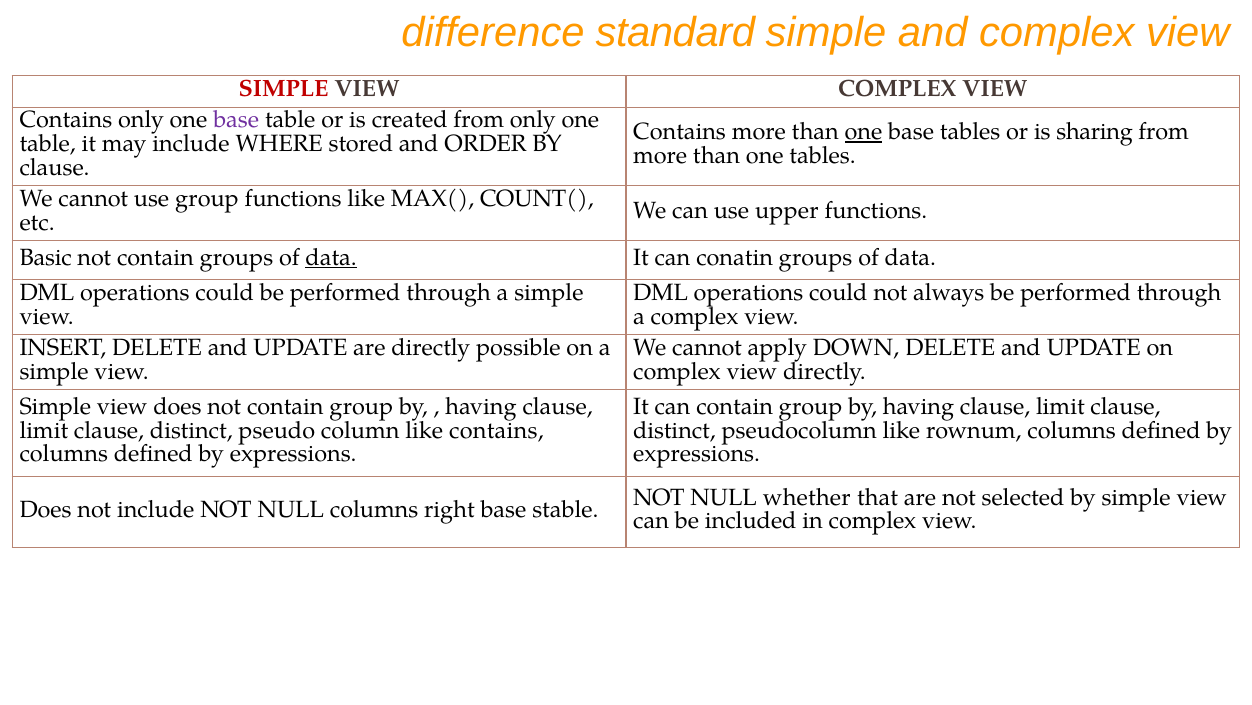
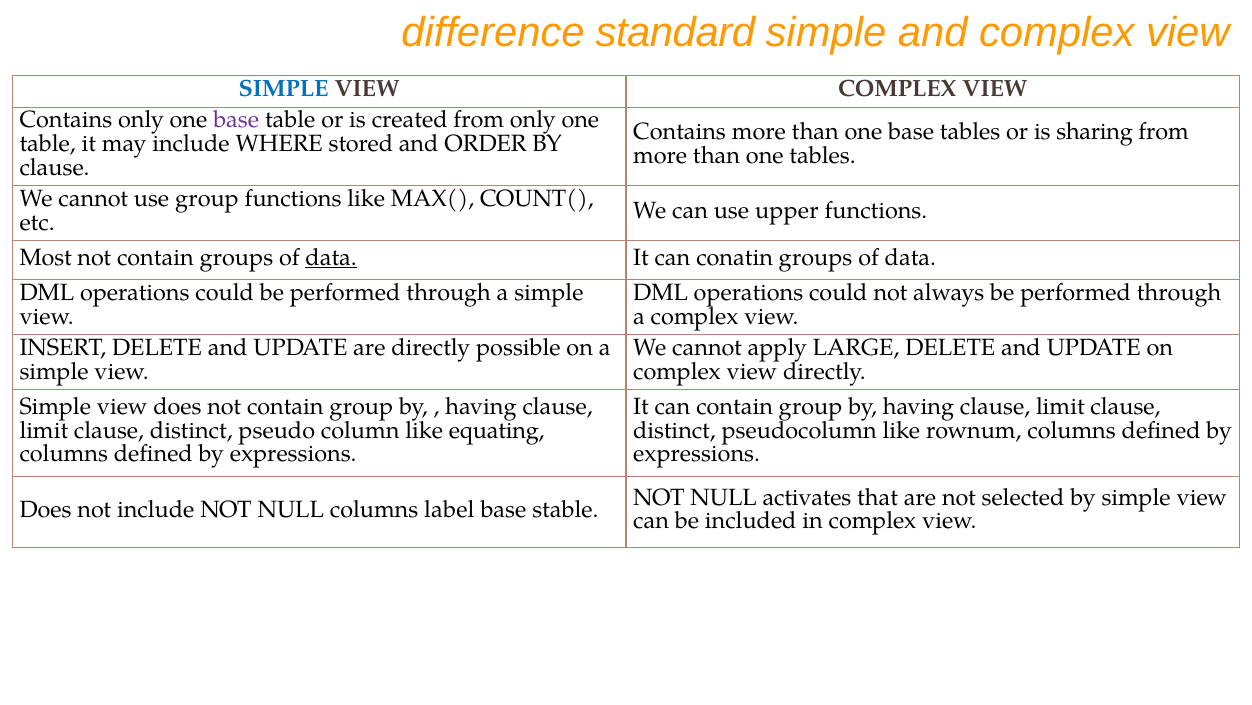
SIMPLE at (284, 89) colour: red -> blue
one at (864, 132) underline: present -> none
Basic: Basic -> Most
DOWN: DOWN -> LARGE
like contains: contains -> equating
whether: whether -> activates
right: right -> label
